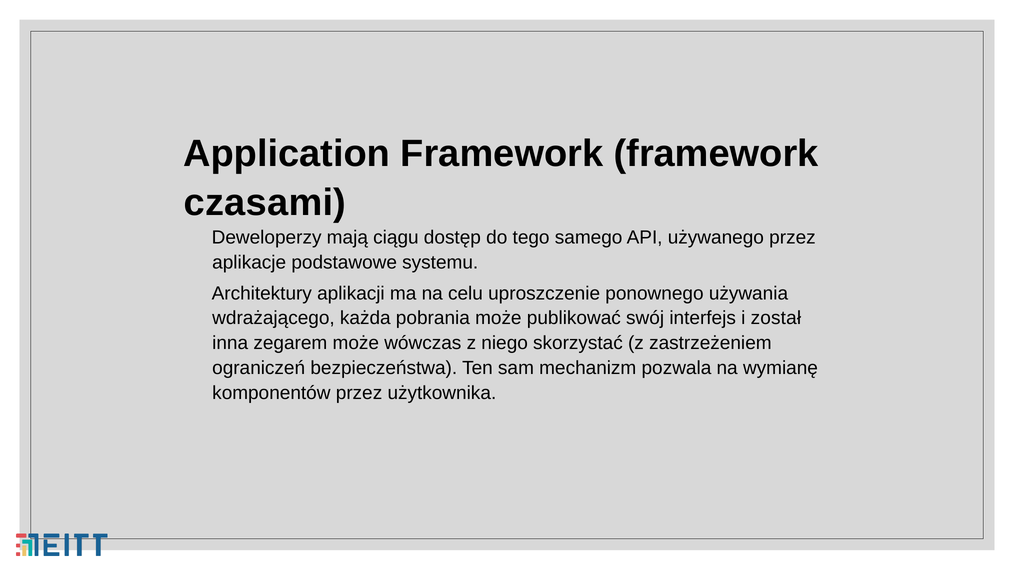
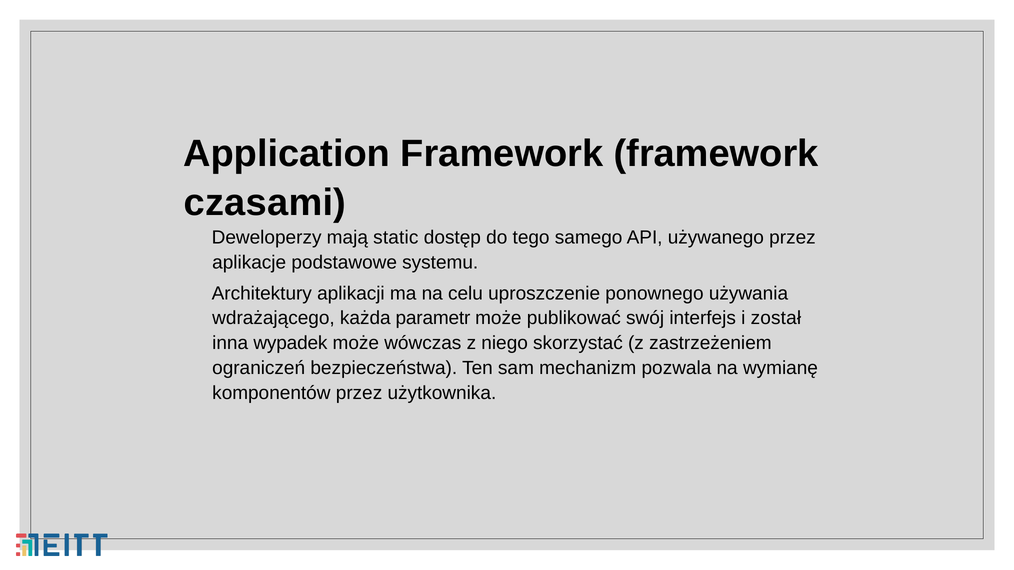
ciągu: ciągu -> static
pobrania: pobrania -> parametr
zegarem: zegarem -> wypadek
